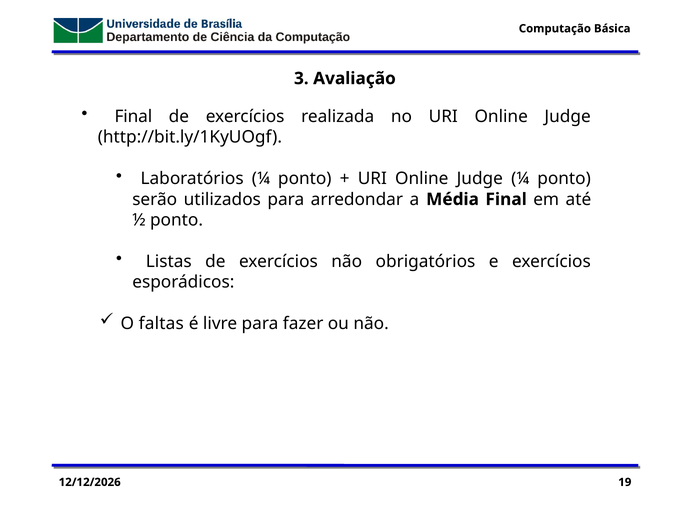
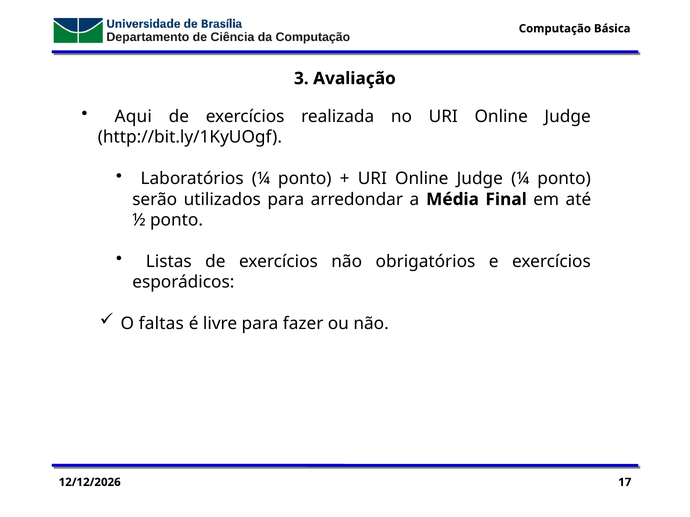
Final at (133, 117): Final -> Aqui
19: 19 -> 17
